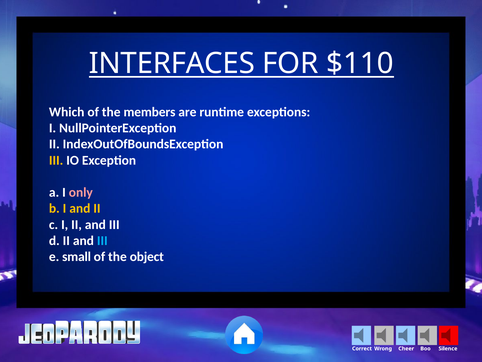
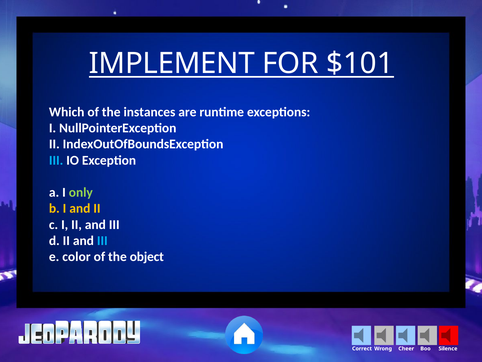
INTERFACES: INTERFACES -> IMPLEMENT
$110: $110 -> $101
members: members -> instances
III at (56, 160) colour: yellow -> light blue
only colour: pink -> light green
small: small -> color
